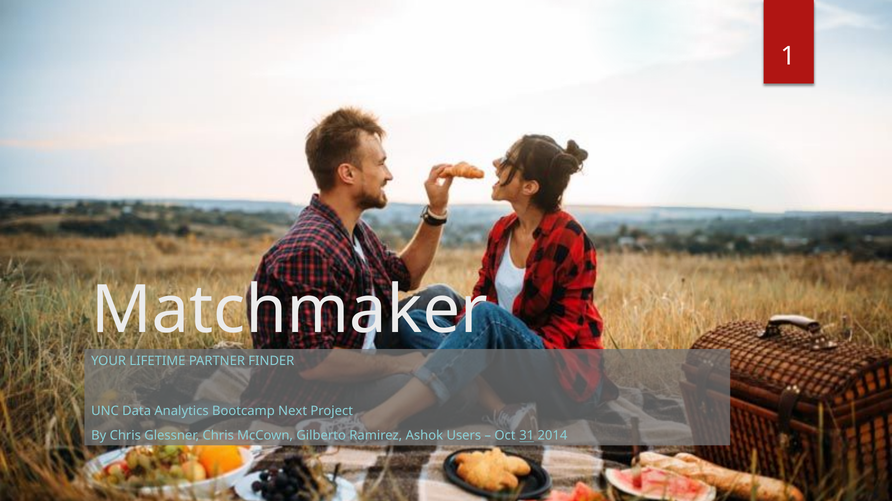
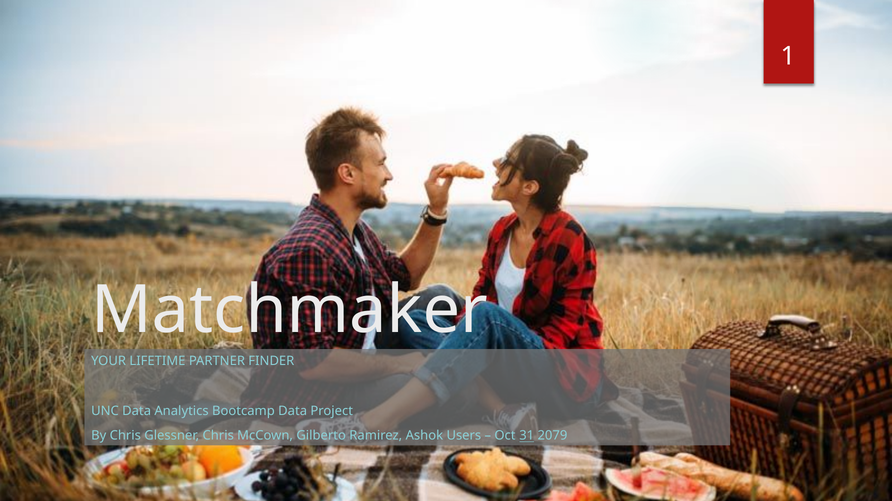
Bootcamp Next: Next -> Data
2014: 2014 -> 2079
